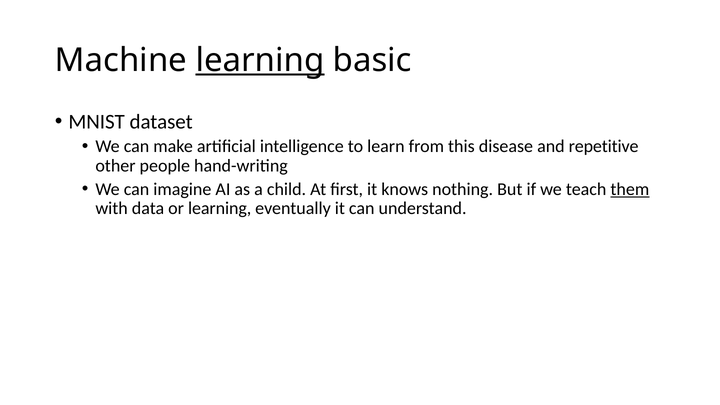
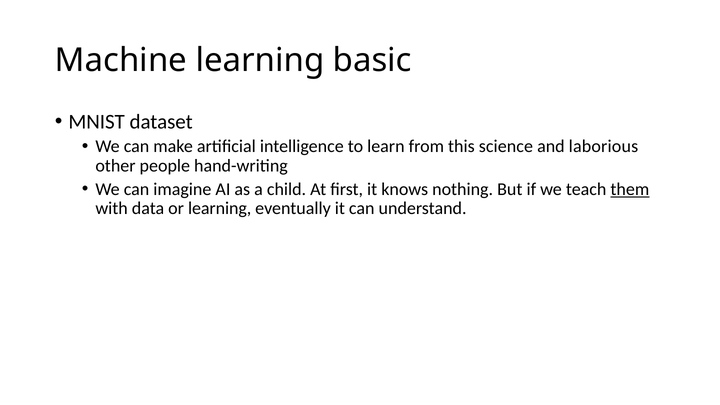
learning at (260, 60) underline: present -> none
disease: disease -> science
repetitive: repetitive -> laborious
